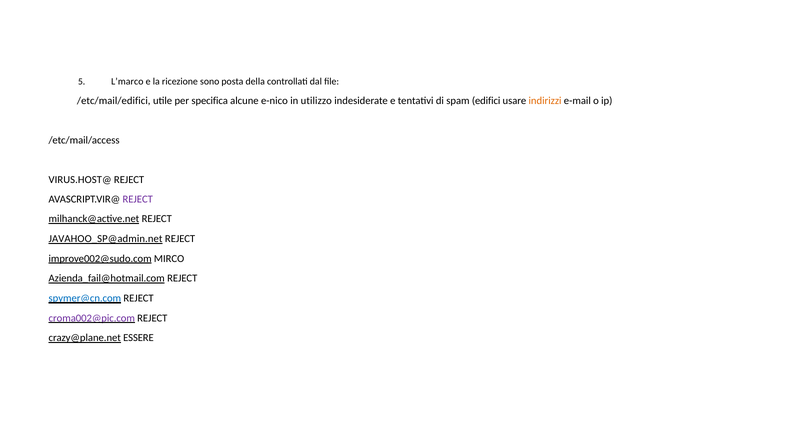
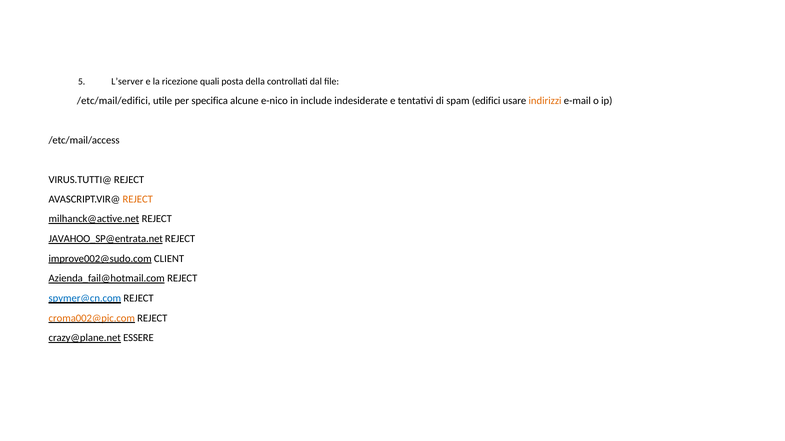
L’marco: L’marco -> L’server
sono: sono -> quali
utilizzo: utilizzo -> include
VIRUS.HOST@: VIRUS.HOST@ -> VIRUS.TUTTI@
REJECT at (138, 199) colour: purple -> orange
JAVAHOO_SP@admin.net: JAVAHOO_SP@admin.net -> JAVAHOO_SP@entrata.net
MIRCO: MIRCO -> CLIENT
croma002@pic.com colour: purple -> orange
